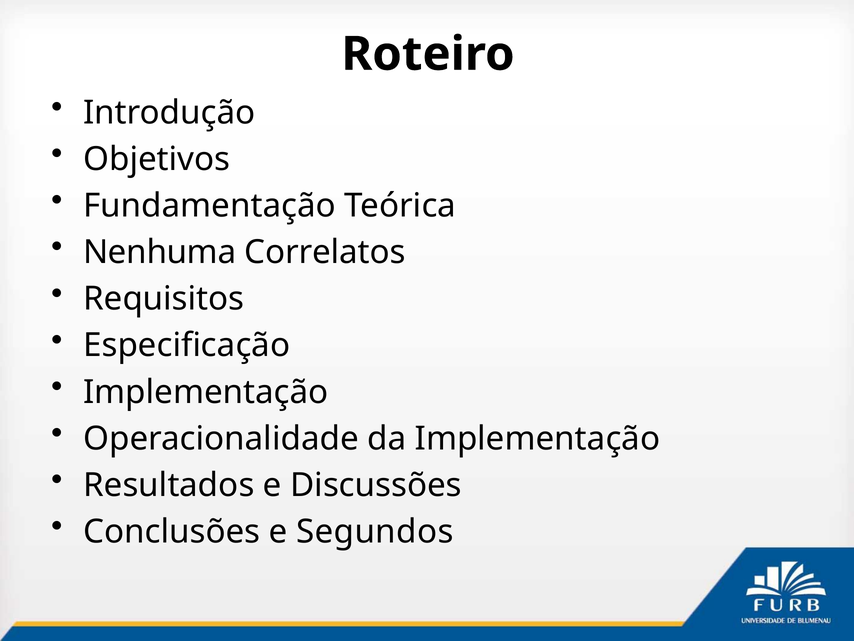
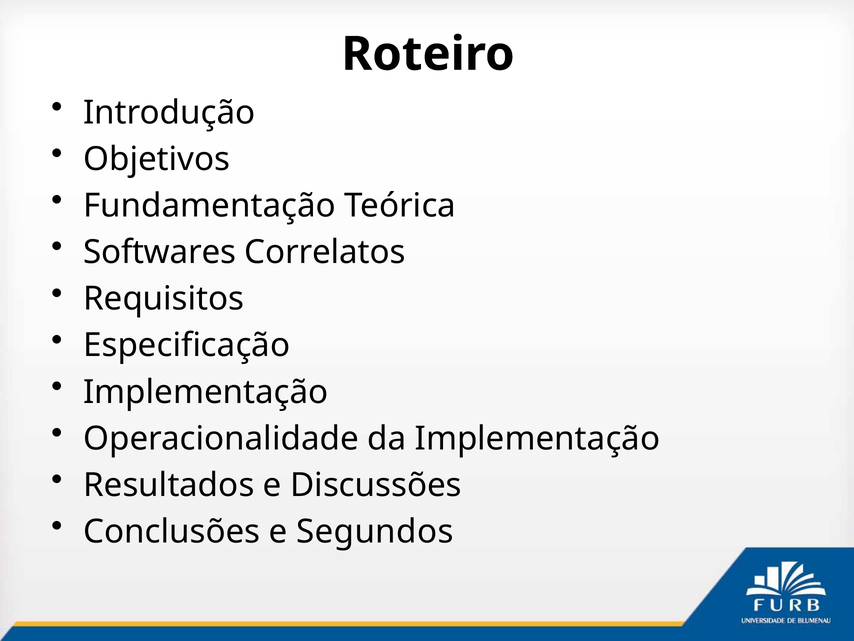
Nenhuma: Nenhuma -> Softwares
